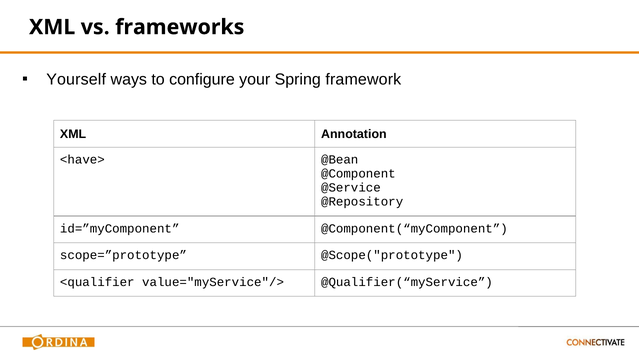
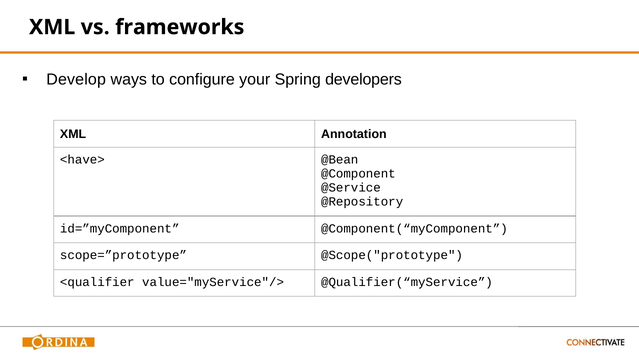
Yourself: Yourself -> Develop
framework: framework -> developers
